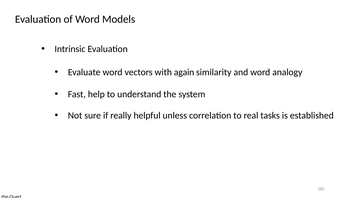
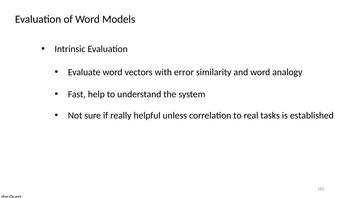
again: again -> error
